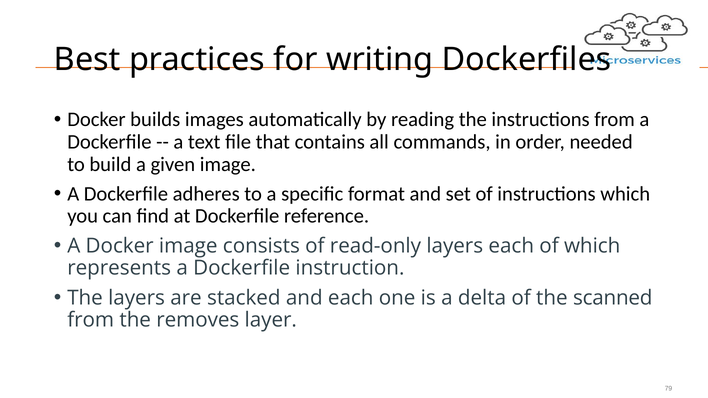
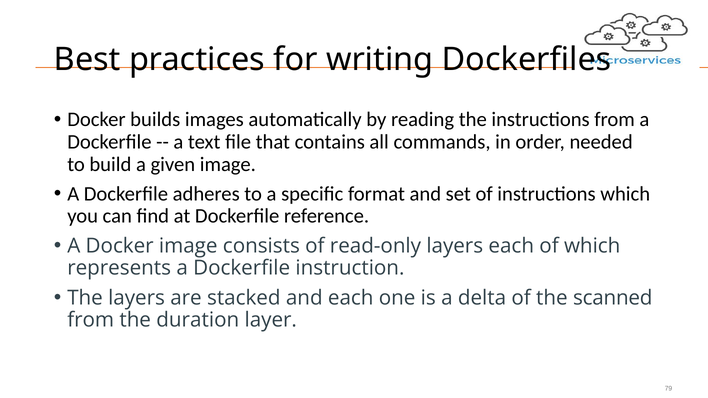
removes: removes -> duration
